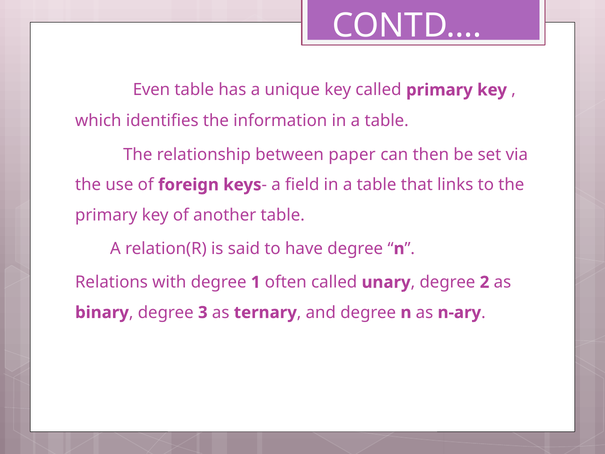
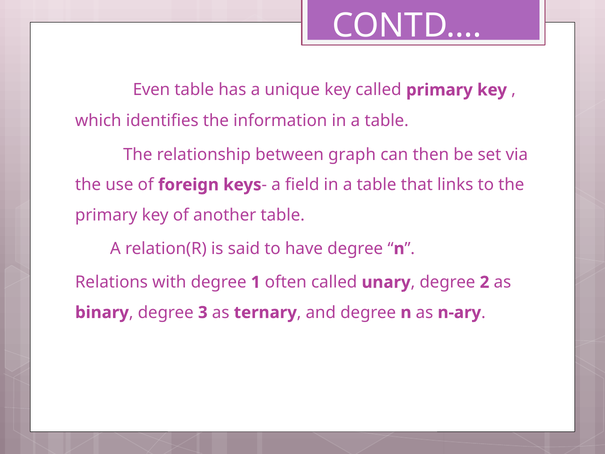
paper: paper -> graph
